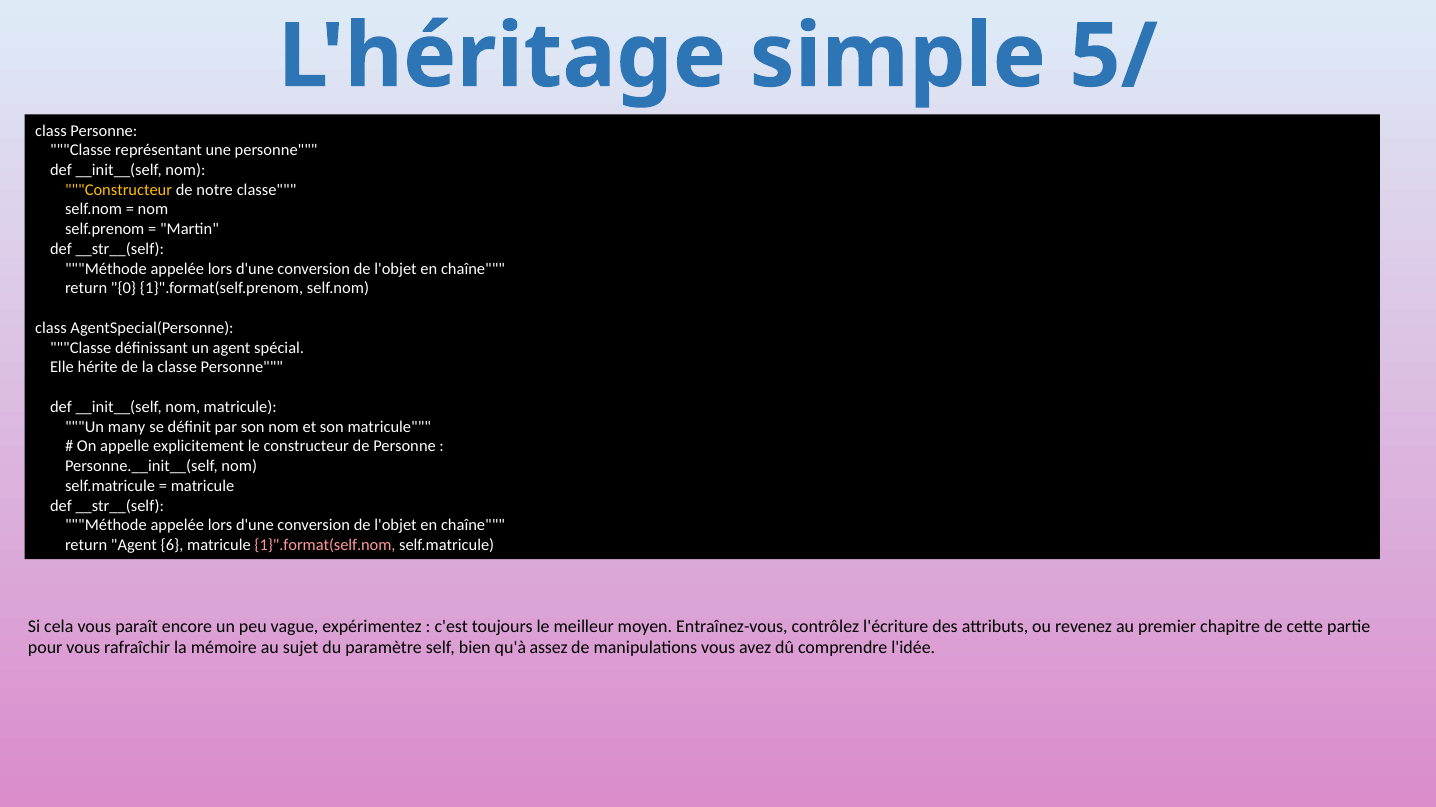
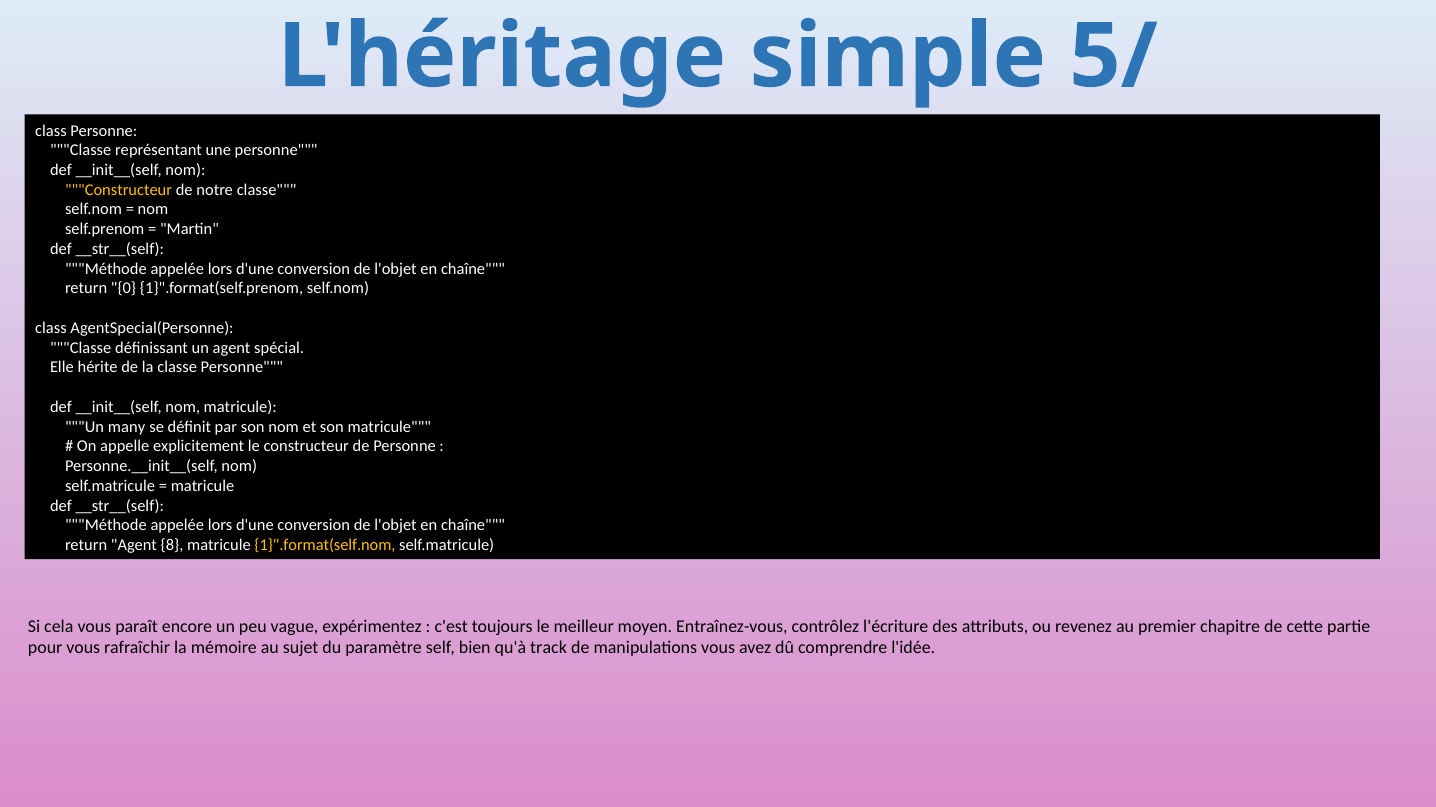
6: 6 -> 8
1}".format(self.nom colour: pink -> yellow
assez: assez -> track
